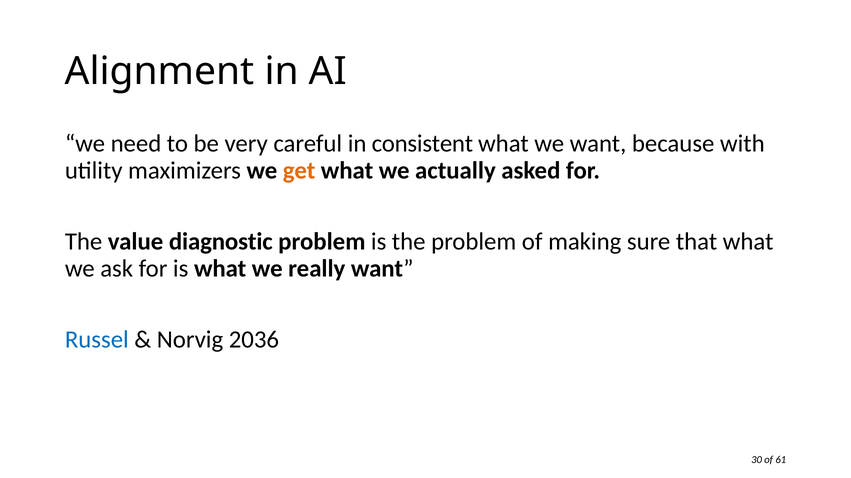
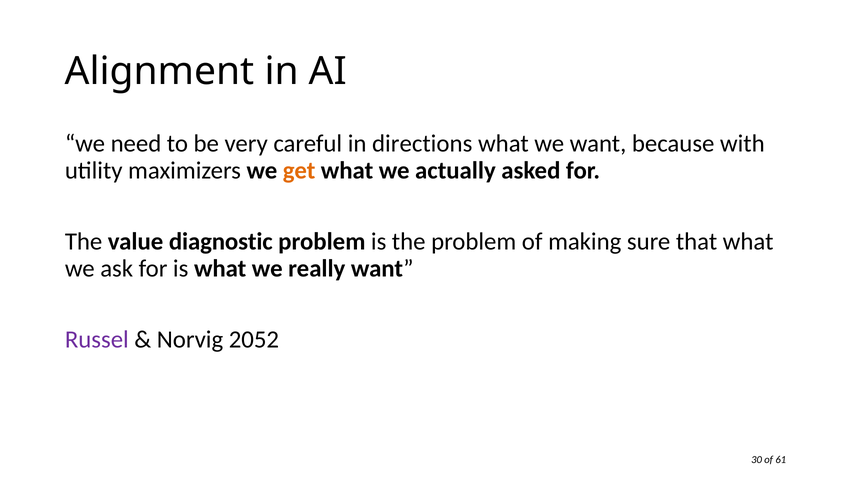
consistent: consistent -> directions
Russel colour: blue -> purple
2036: 2036 -> 2052
